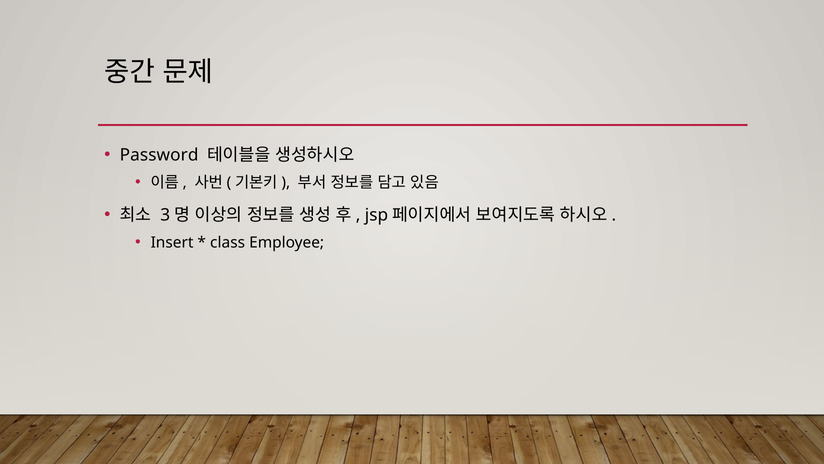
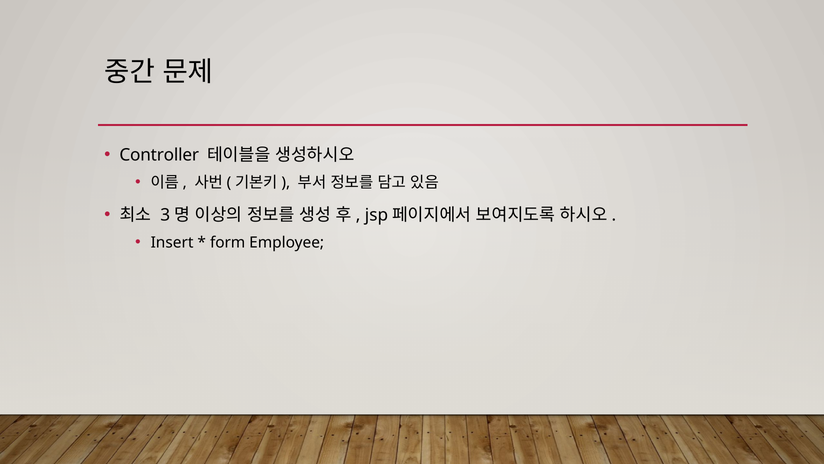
Password: Password -> Controller
class: class -> form
